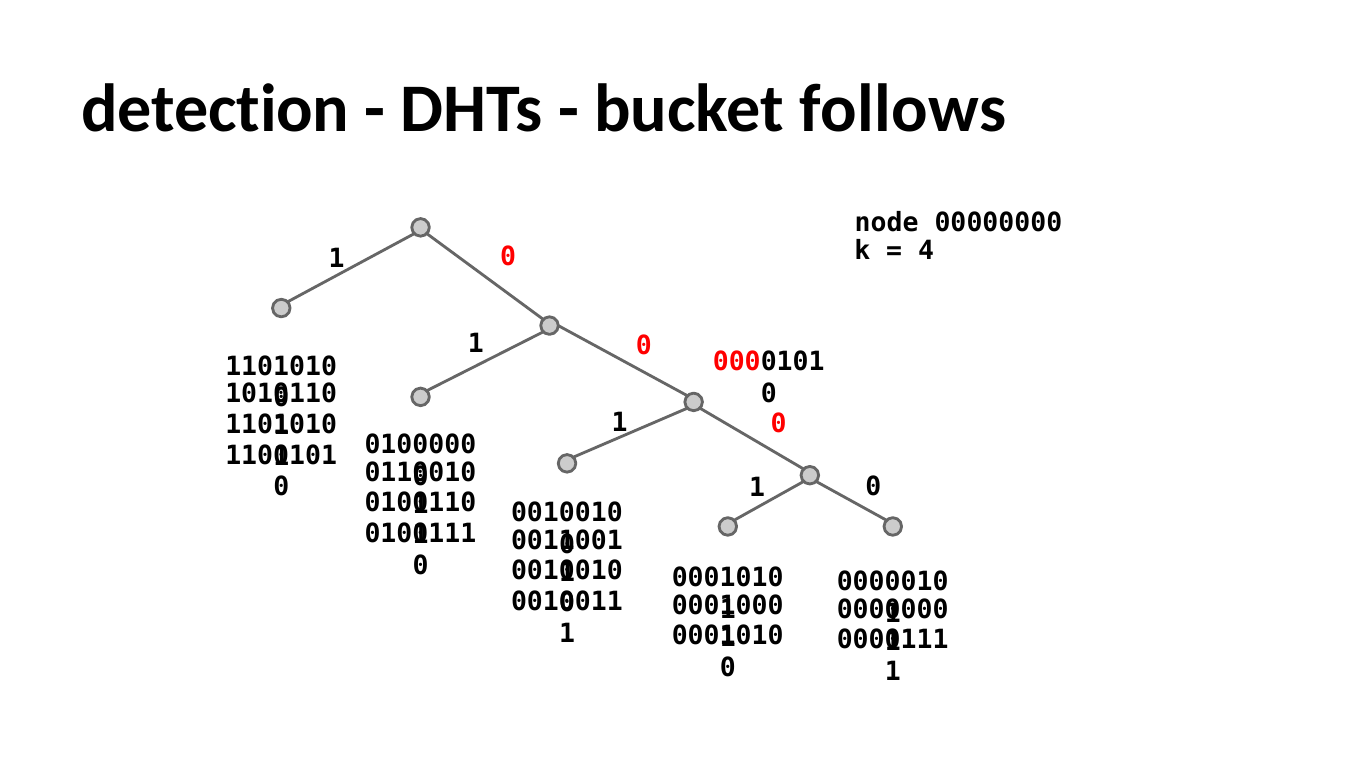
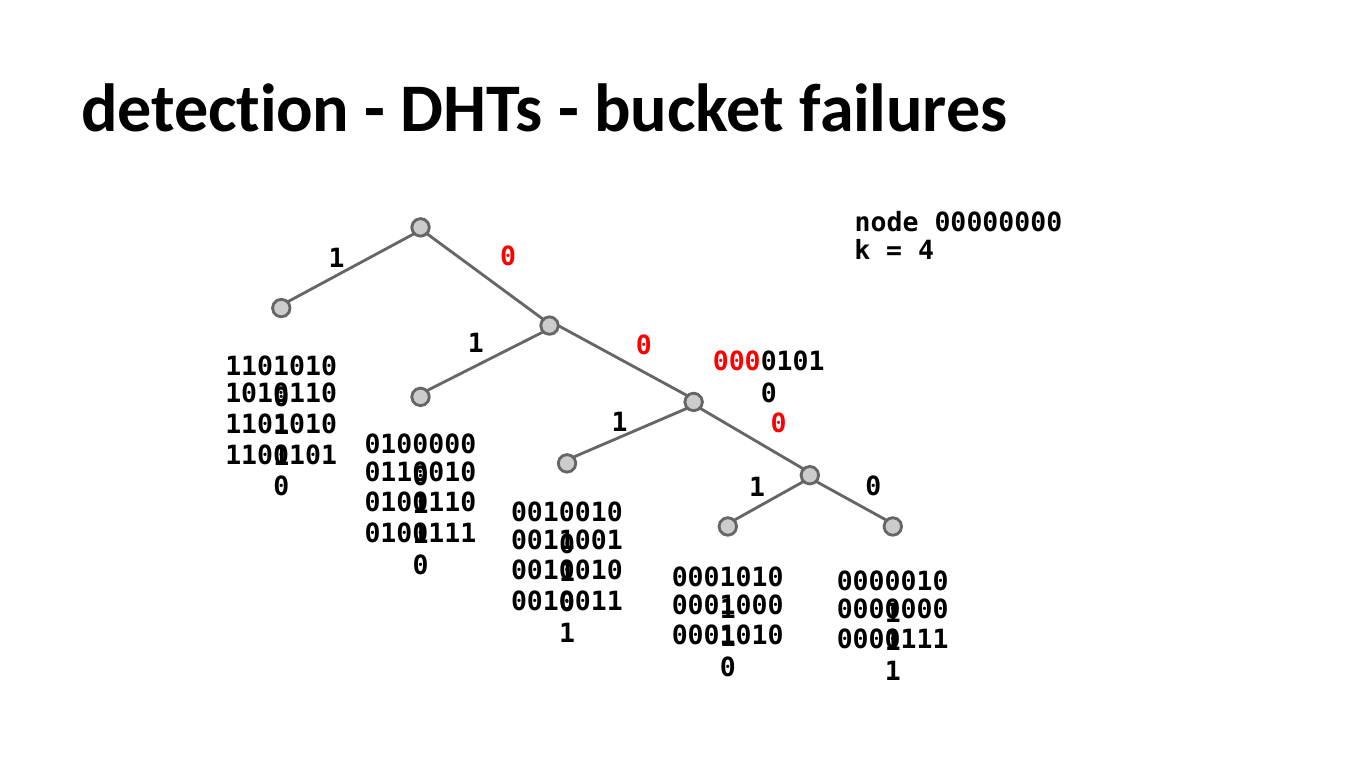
follows: follows -> failures
